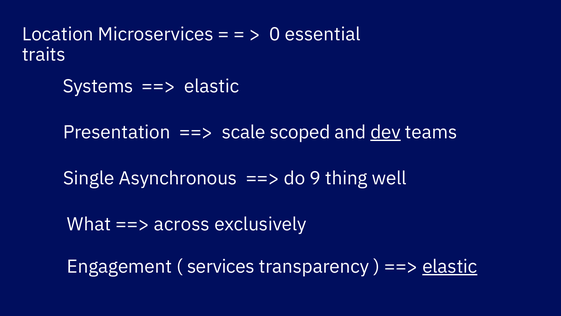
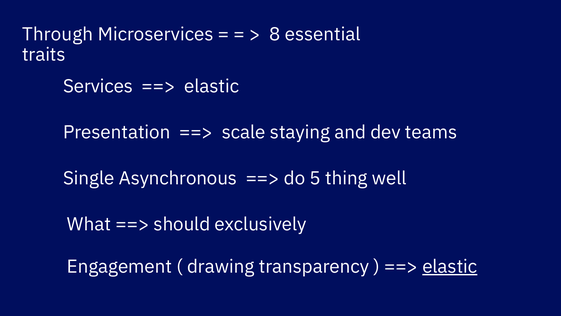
Location: Location -> Through
0: 0 -> 8
Systems: Systems -> Services
scoped: scoped -> staying
dev underline: present -> none
9: 9 -> 5
across: across -> should
services: services -> drawing
